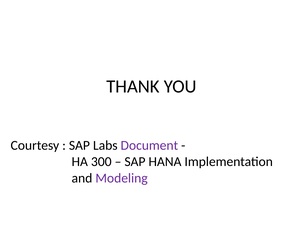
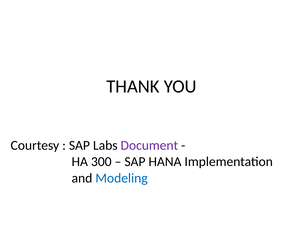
Modeling colour: purple -> blue
